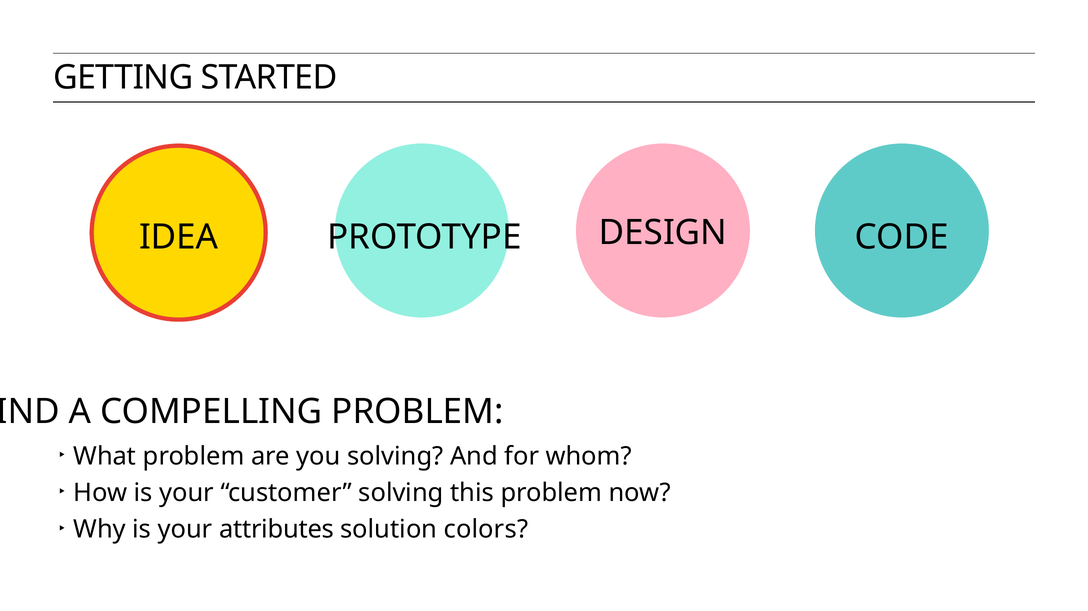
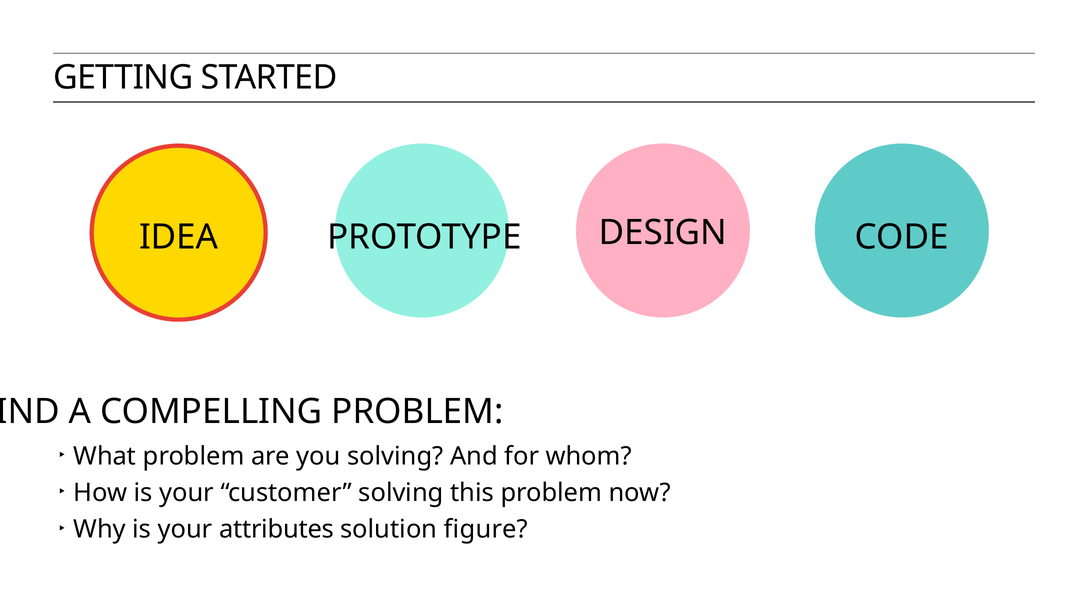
colors: colors -> figure
